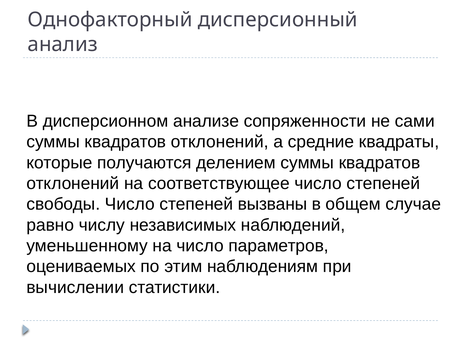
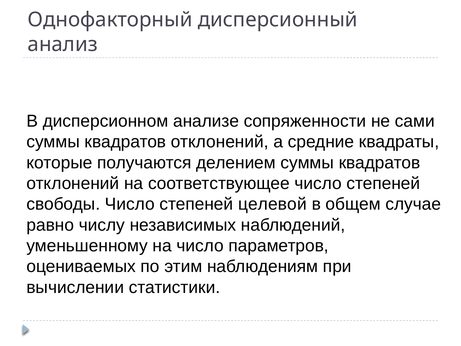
вызваны: вызваны -> целевой
